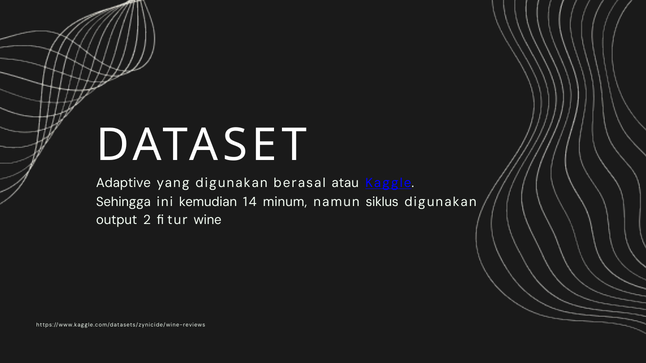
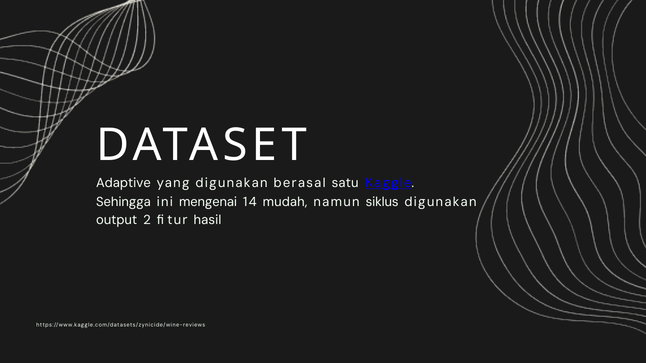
atau: atau -> satu
kemudian: kemudian -> mengenai
minum: minum -> mudah
wine: wine -> hasil
